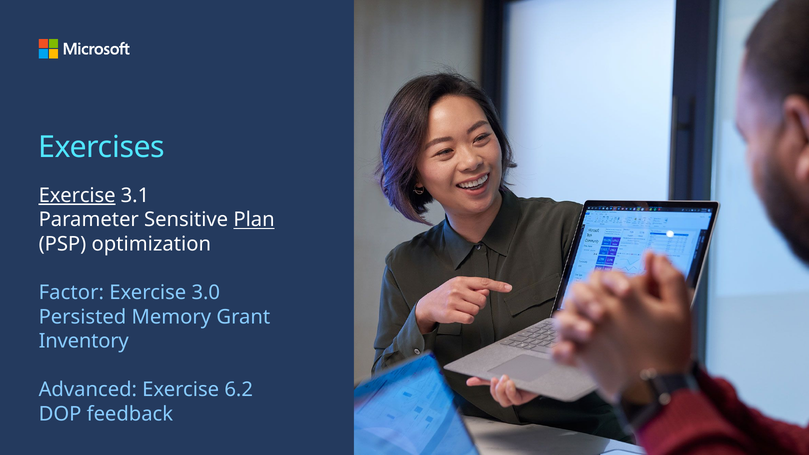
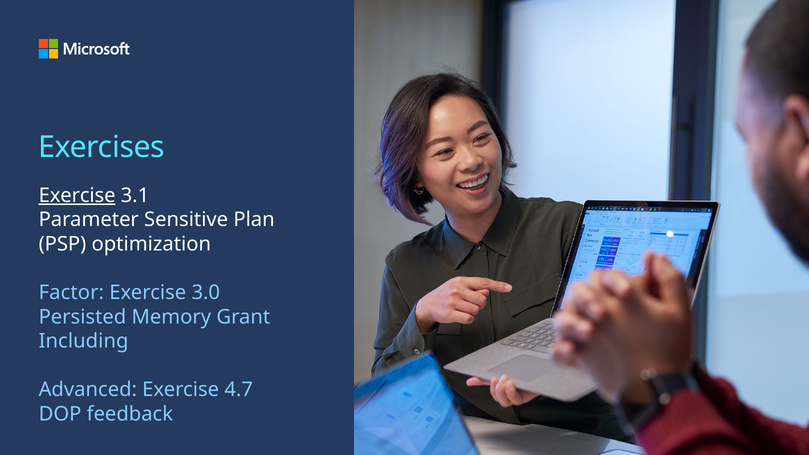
Plan underline: present -> none
Inventory: Inventory -> Including
6.2: 6.2 -> 4.7
